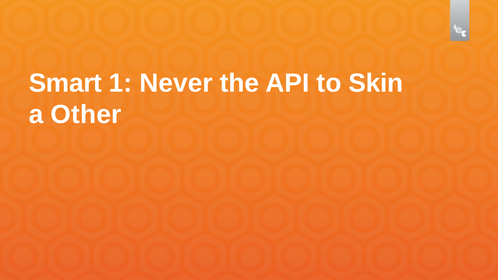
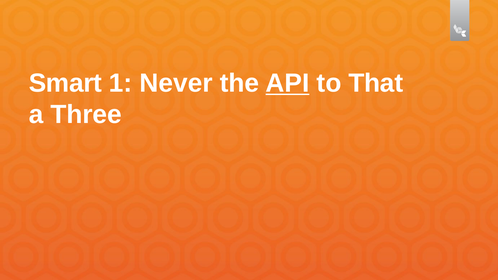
API underline: none -> present
Skin: Skin -> That
Other: Other -> Three
